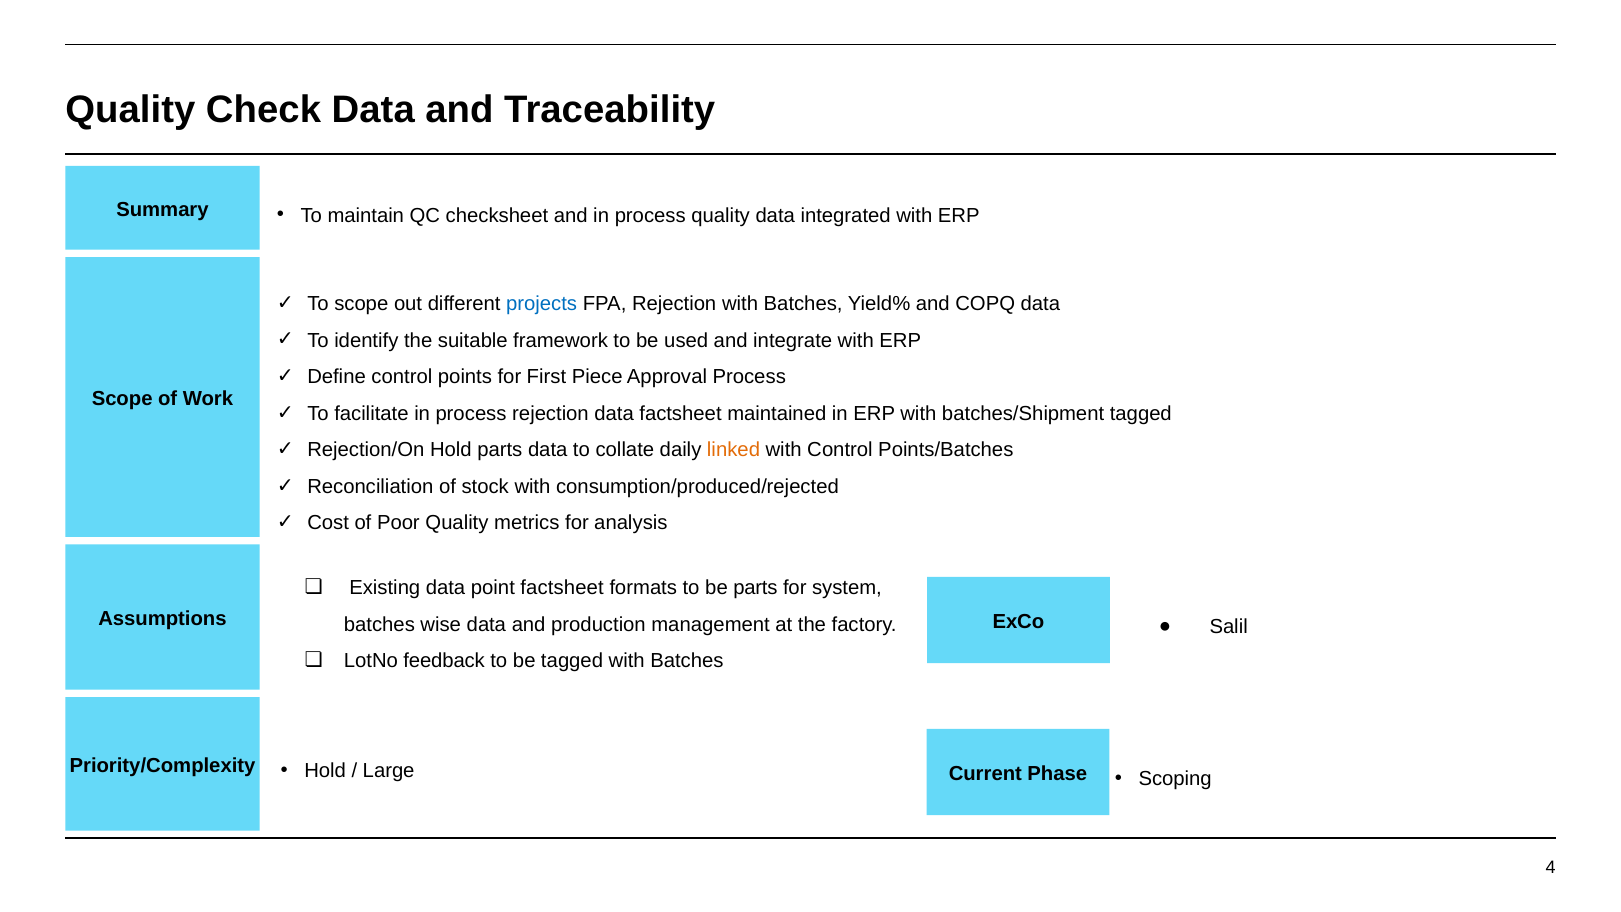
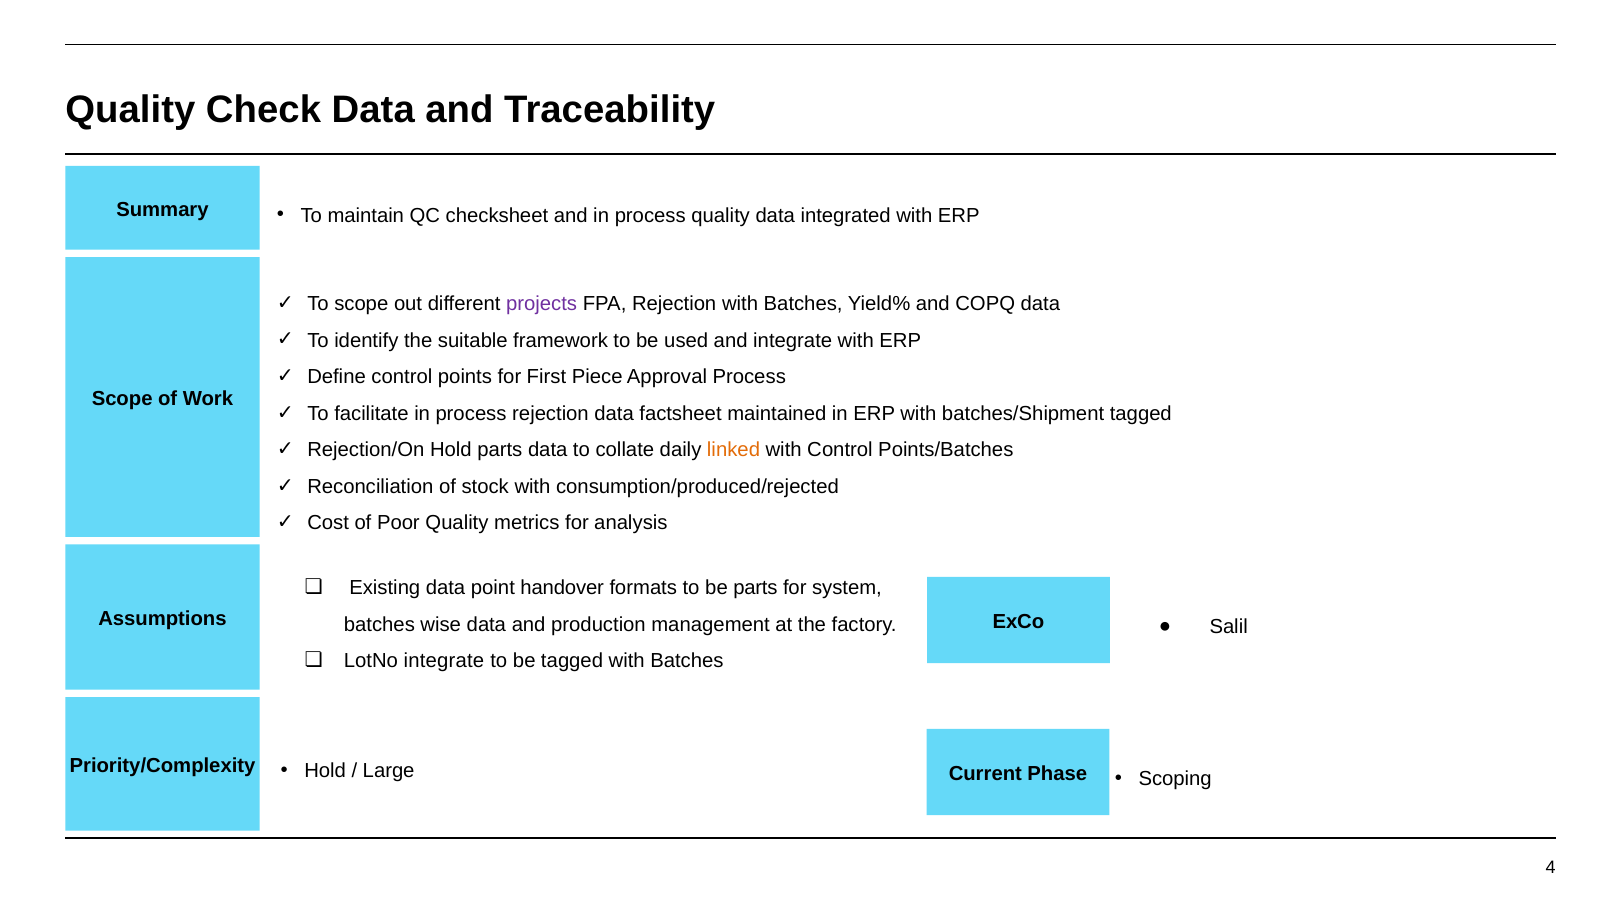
projects colour: blue -> purple
point factsheet: factsheet -> handover
LotNo feedback: feedback -> integrate
